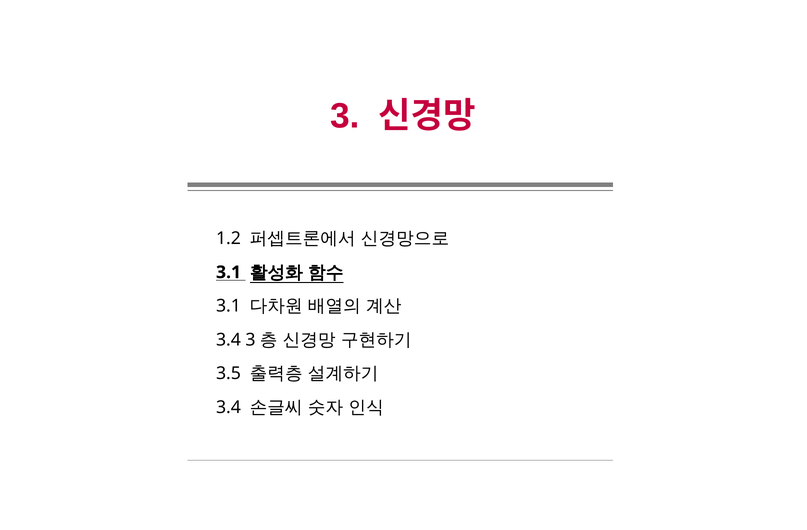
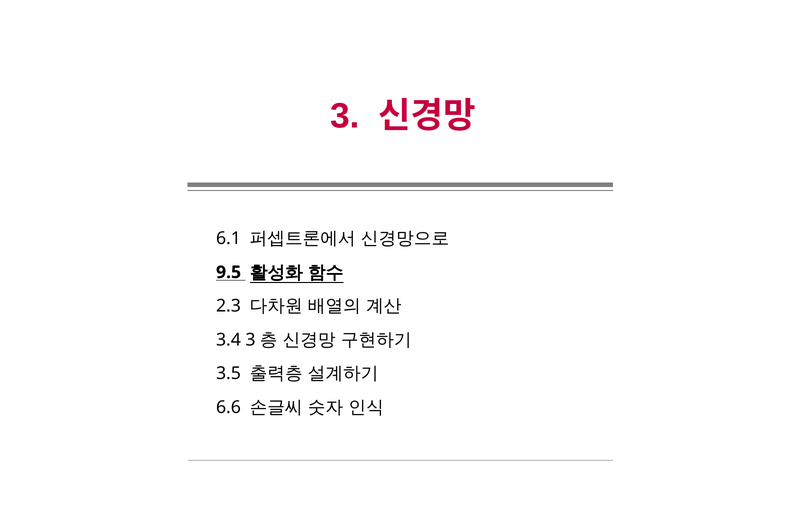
1.2: 1.2 -> 6.1
3.1 at (229, 272): 3.1 -> 9.5
3.1 at (228, 306): 3.1 -> 2.3
3.4 at (228, 407): 3.4 -> 6.6
